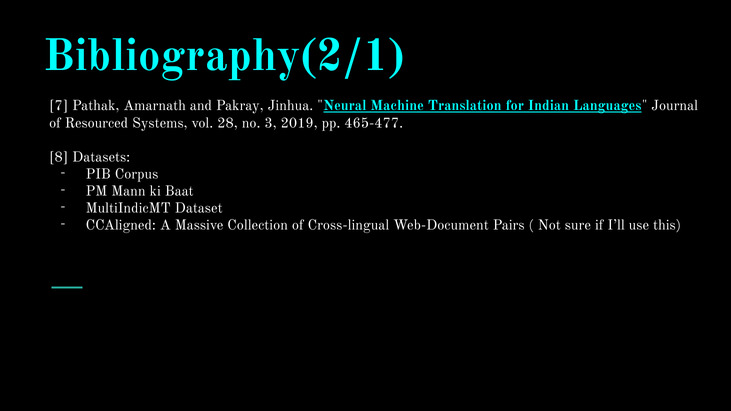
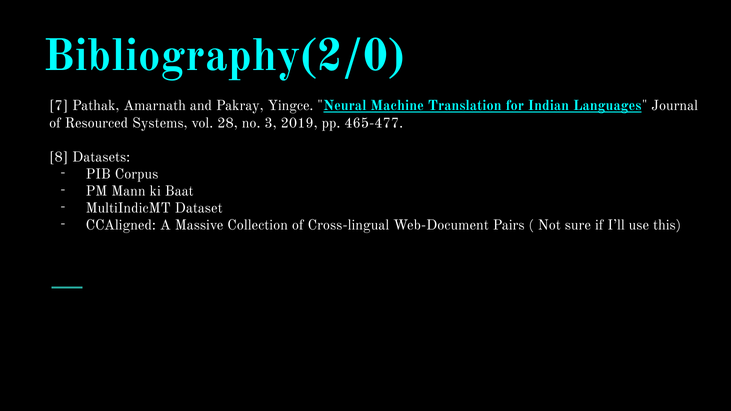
Bibliography(2/1: Bibliography(2/1 -> Bibliography(2/0
Jinhua: Jinhua -> Yingce
